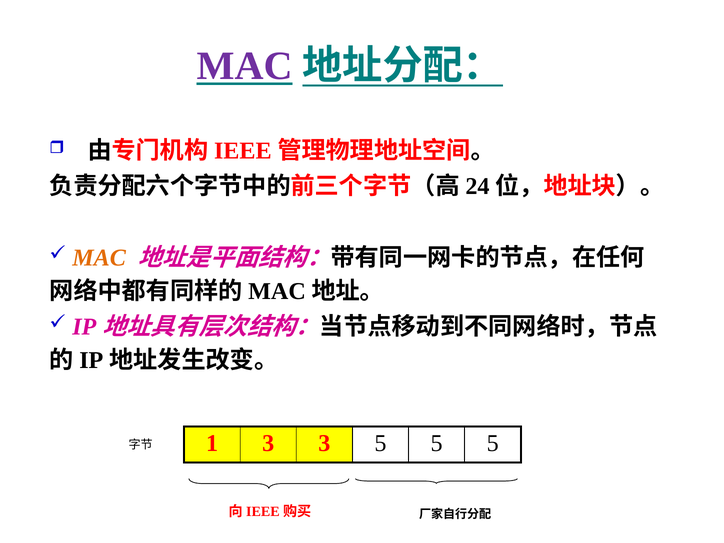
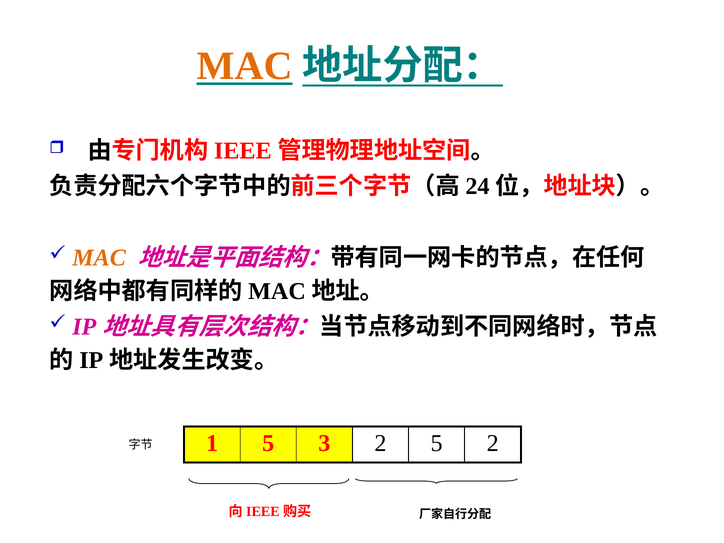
MAC at (245, 66) colour: purple -> orange
1 3: 3 -> 5
3 5: 5 -> 2
5 at (493, 444): 5 -> 2
